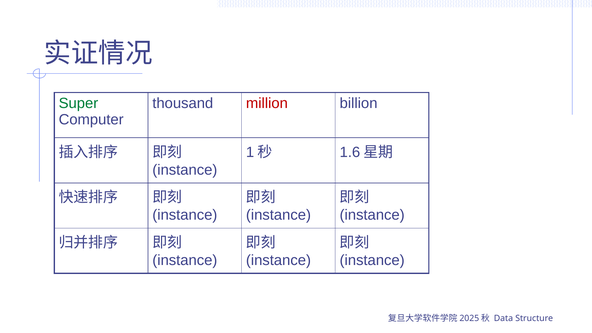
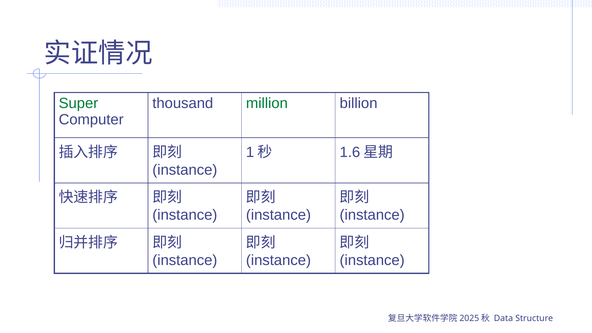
million colour: red -> green
